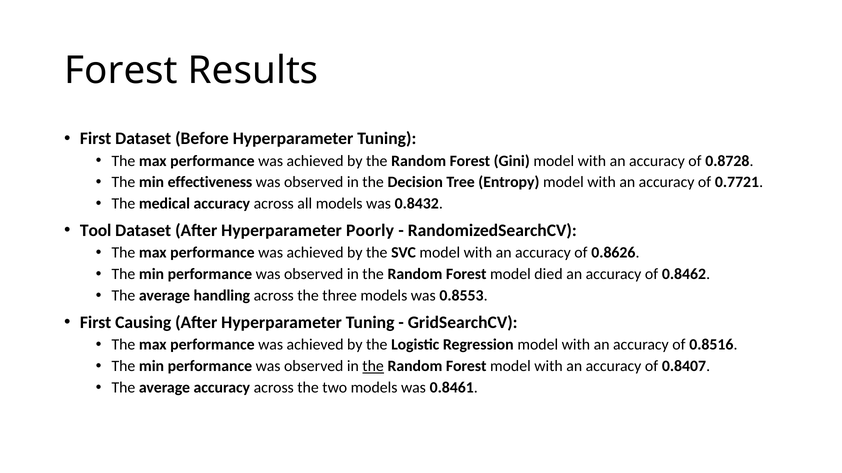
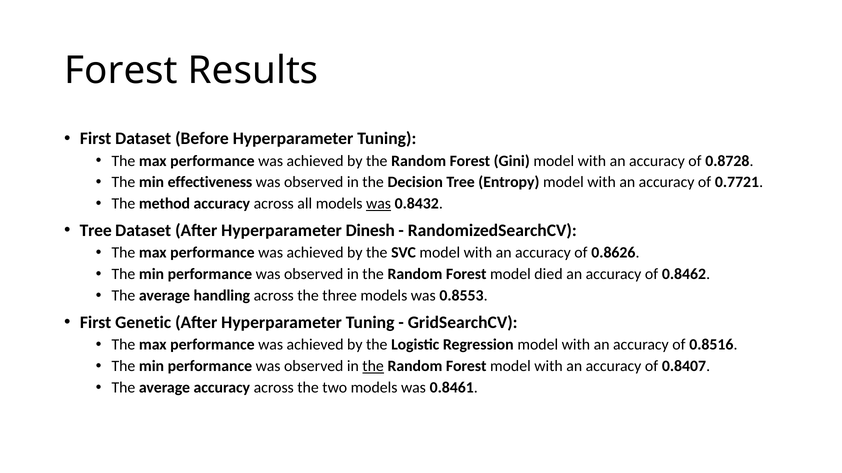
medical: medical -> method
was at (379, 204) underline: none -> present
Tool at (96, 231): Tool -> Tree
Poorly: Poorly -> Dinesh
Causing: Causing -> Genetic
